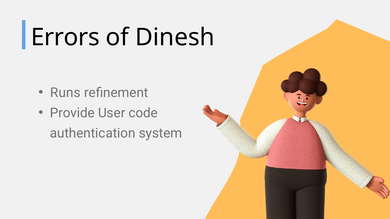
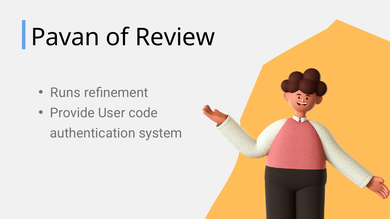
Errors: Errors -> Pavan
Dinesh: Dinesh -> Review
